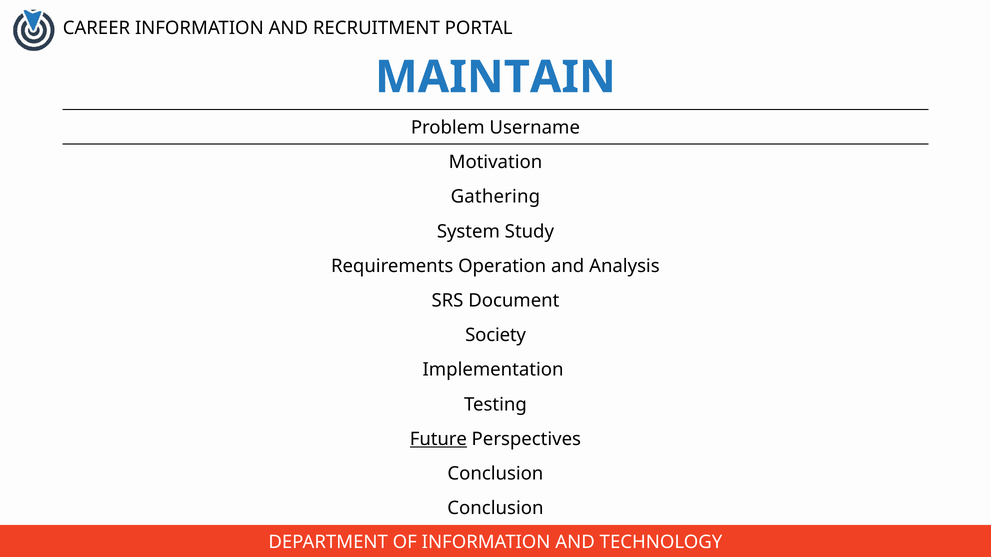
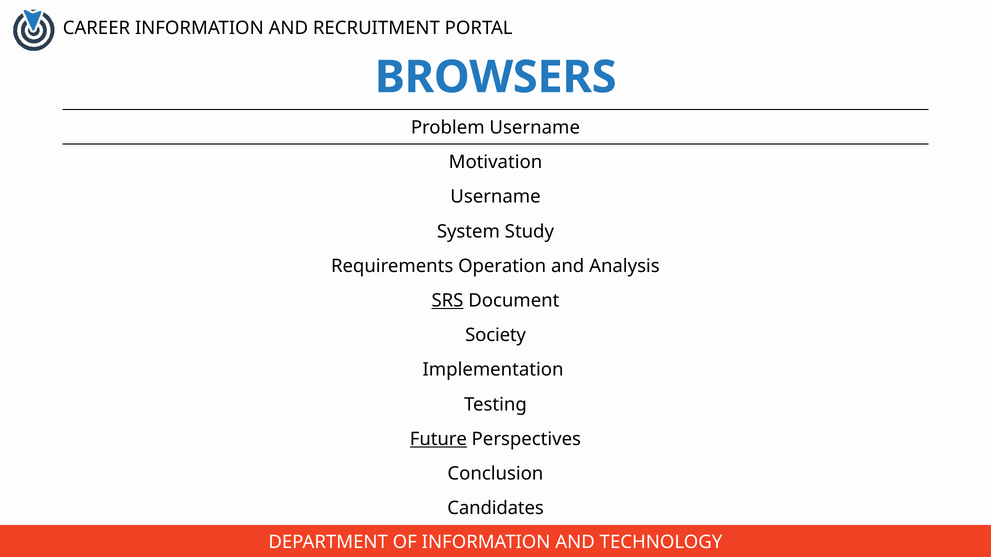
MAINTAIN: MAINTAIN -> BROWSERS
Gathering at (495, 197): Gathering -> Username
SRS underline: none -> present
Conclusion at (495, 509): Conclusion -> Candidates
